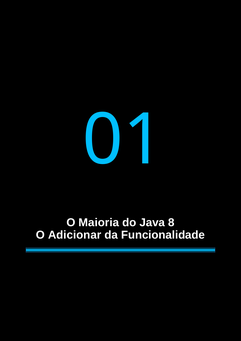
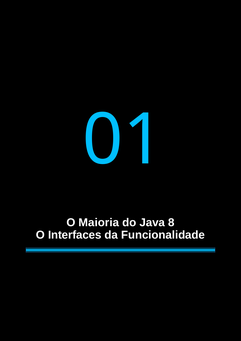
Adicionar: Adicionar -> Interfaces
